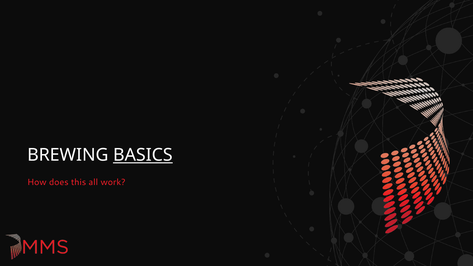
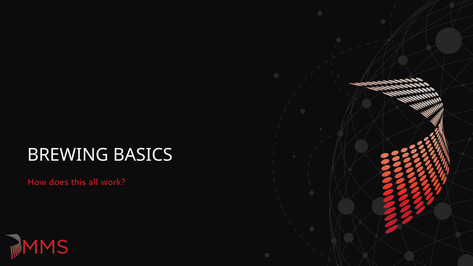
BASICS underline: present -> none
